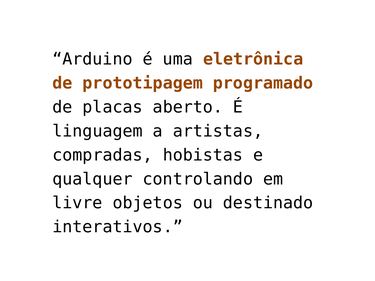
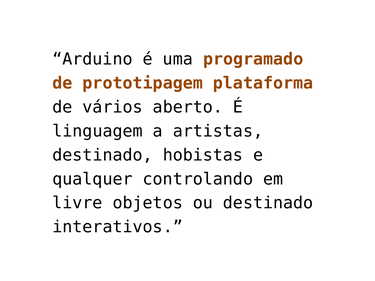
eletrônica: eletrônica -> programado
programado: programado -> plataforma
placas: placas -> vários
compradas at (103, 155): compradas -> destinado
